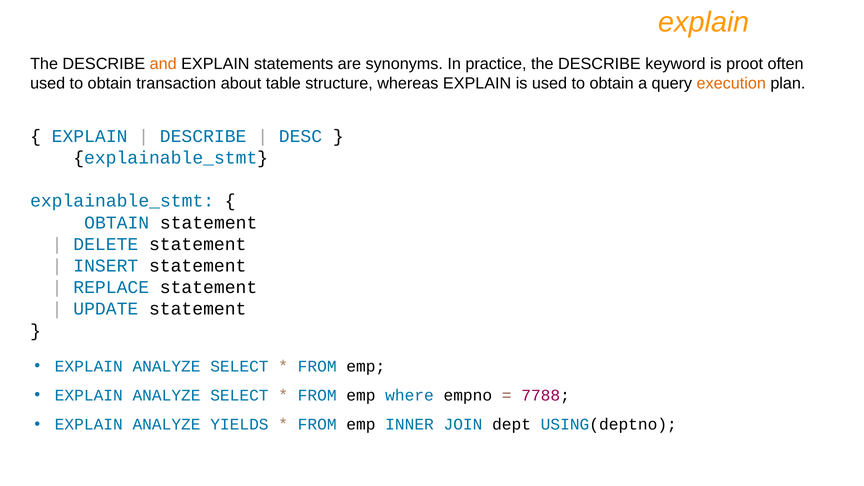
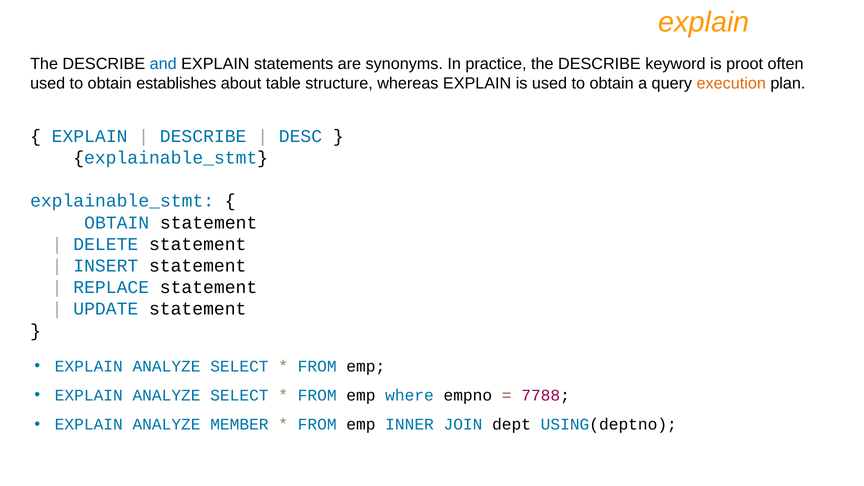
and colour: orange -> blue
transaction: transaction -> establishes
YIELDS: YIELDS -> MEMBER
